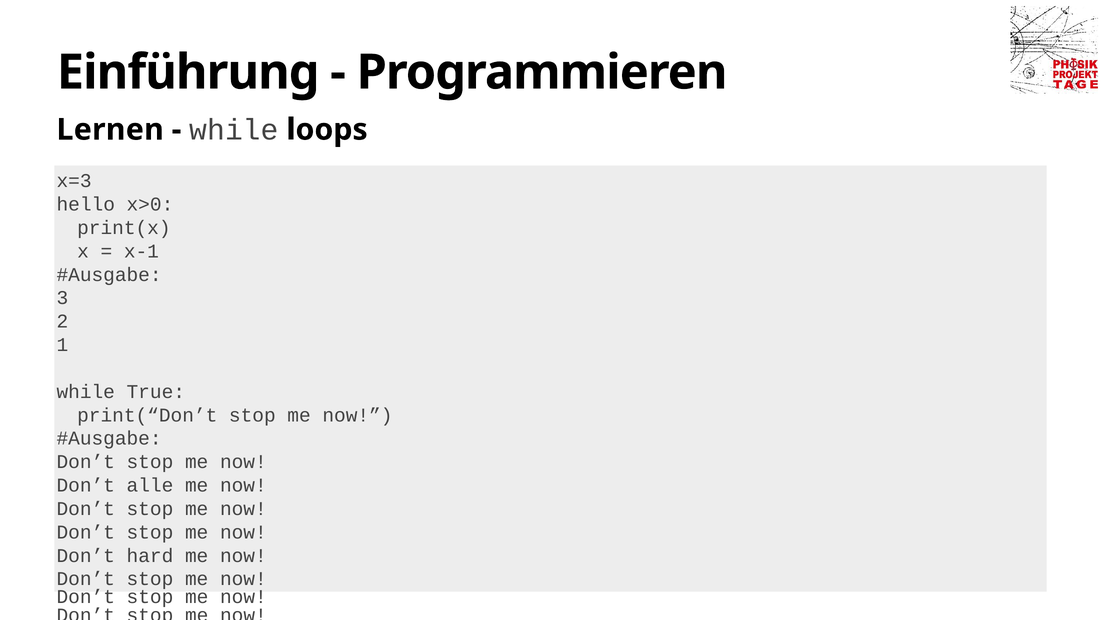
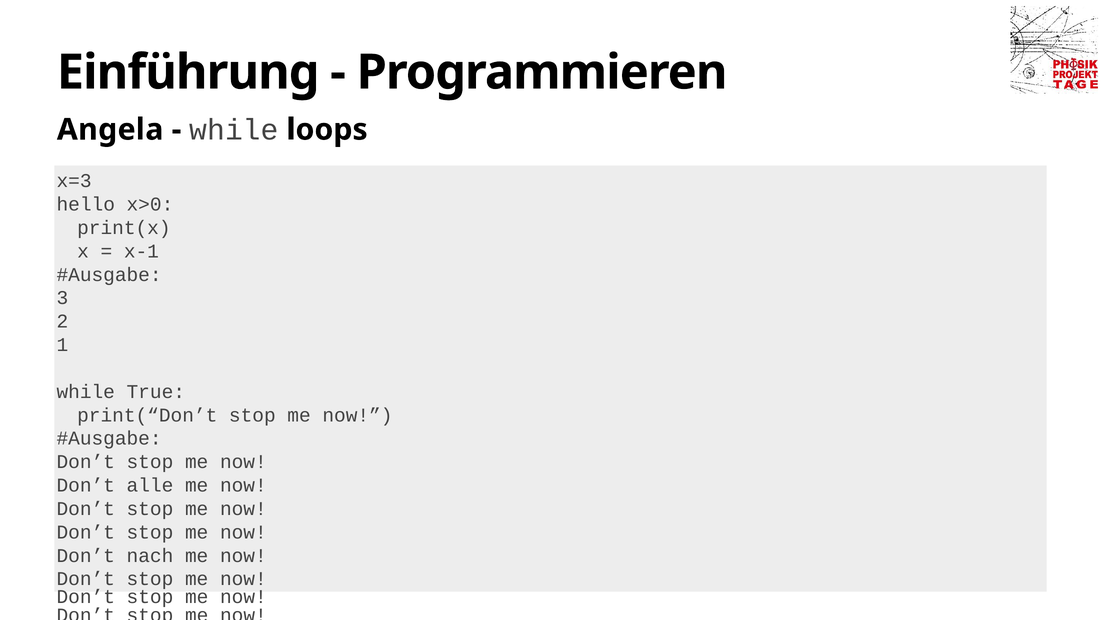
Lernen: Lernen -> Angela
hard: hard -> nach
